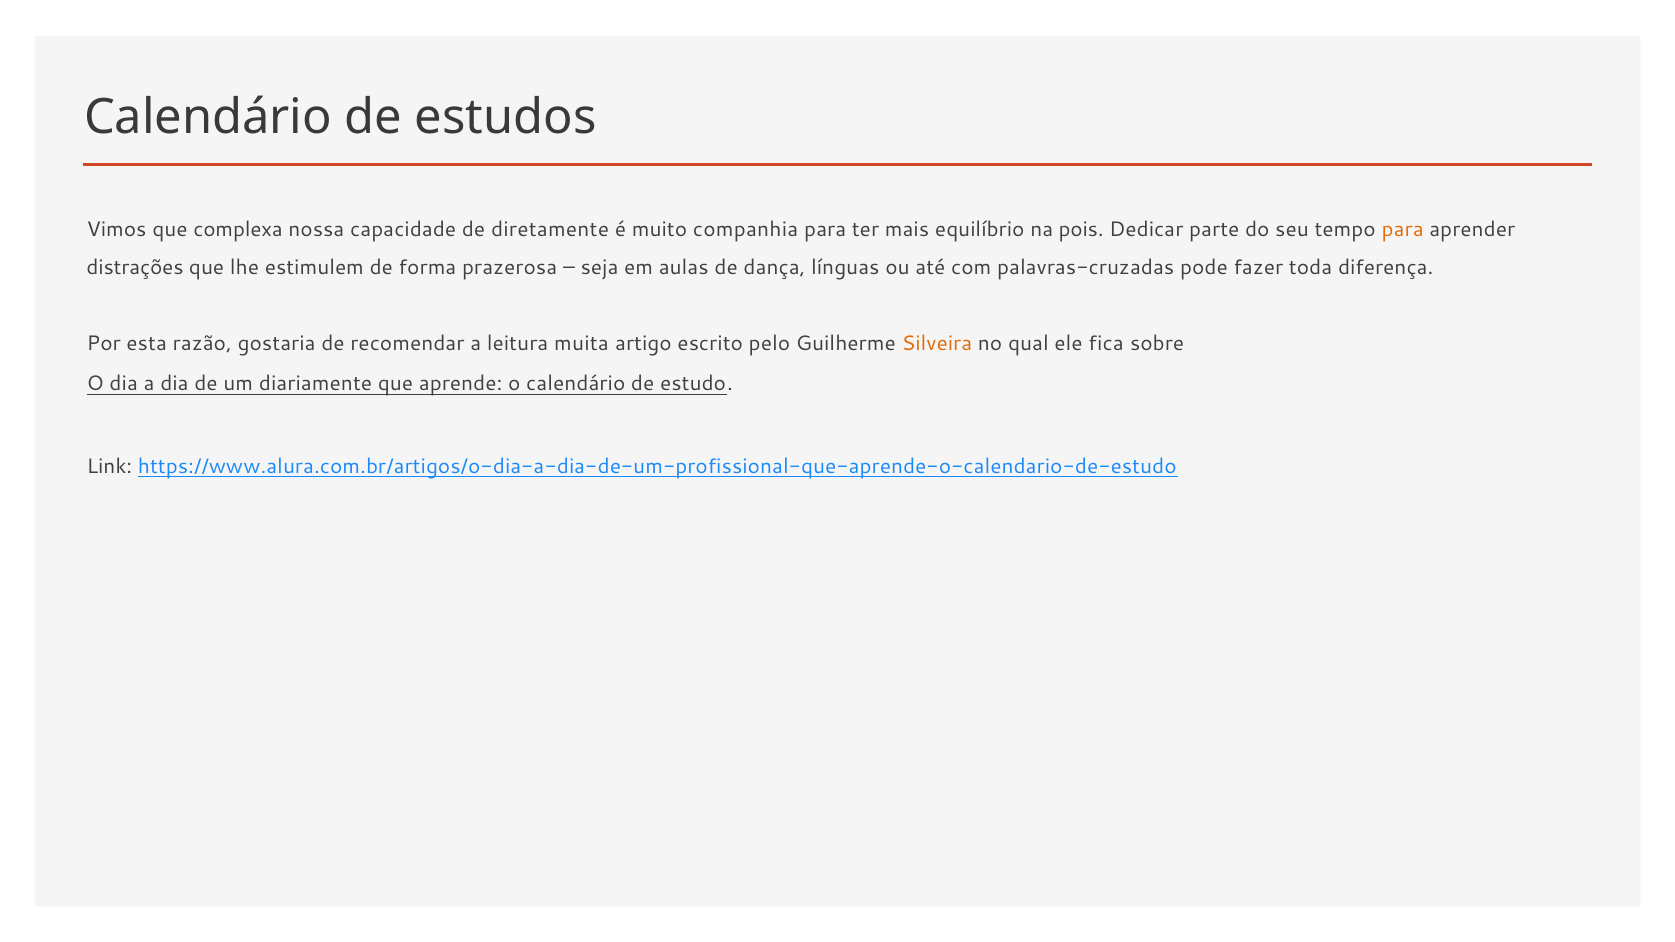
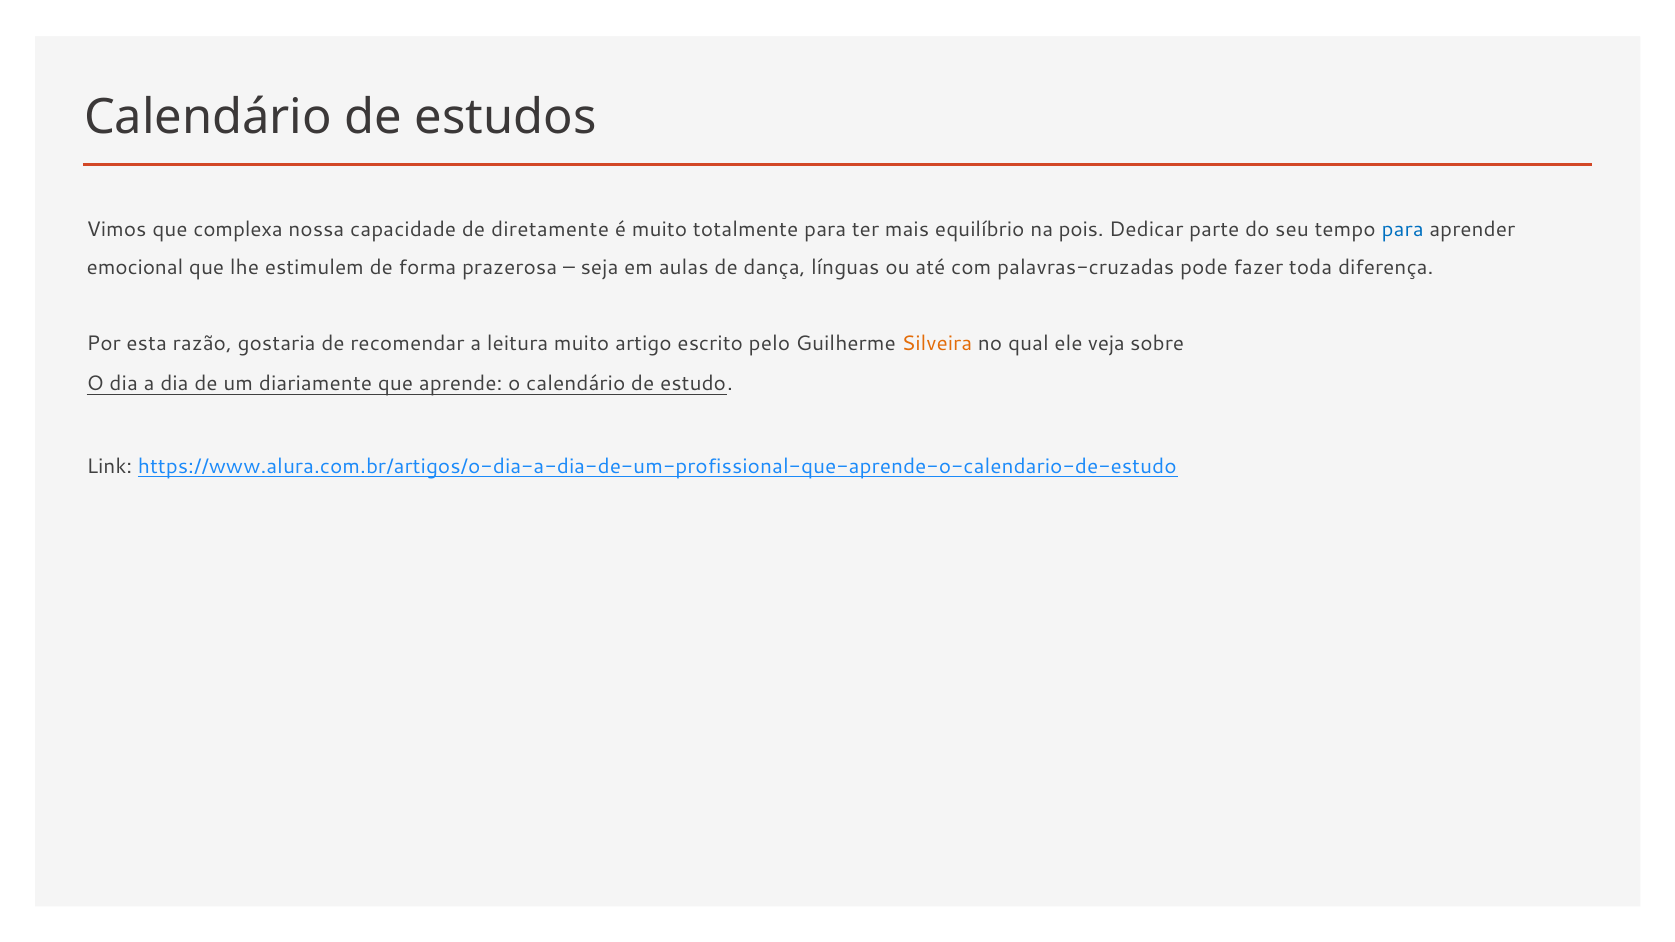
companhia: companhia -> totalmente
para at (1403, 230) colour: orange -> blue
distrações: distrações -> emocional
leitura muita: muita -> muito
fica: fica -> veja
